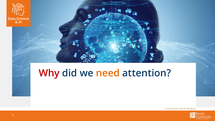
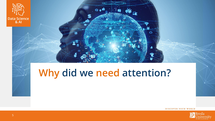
Why colour: red -> orange
